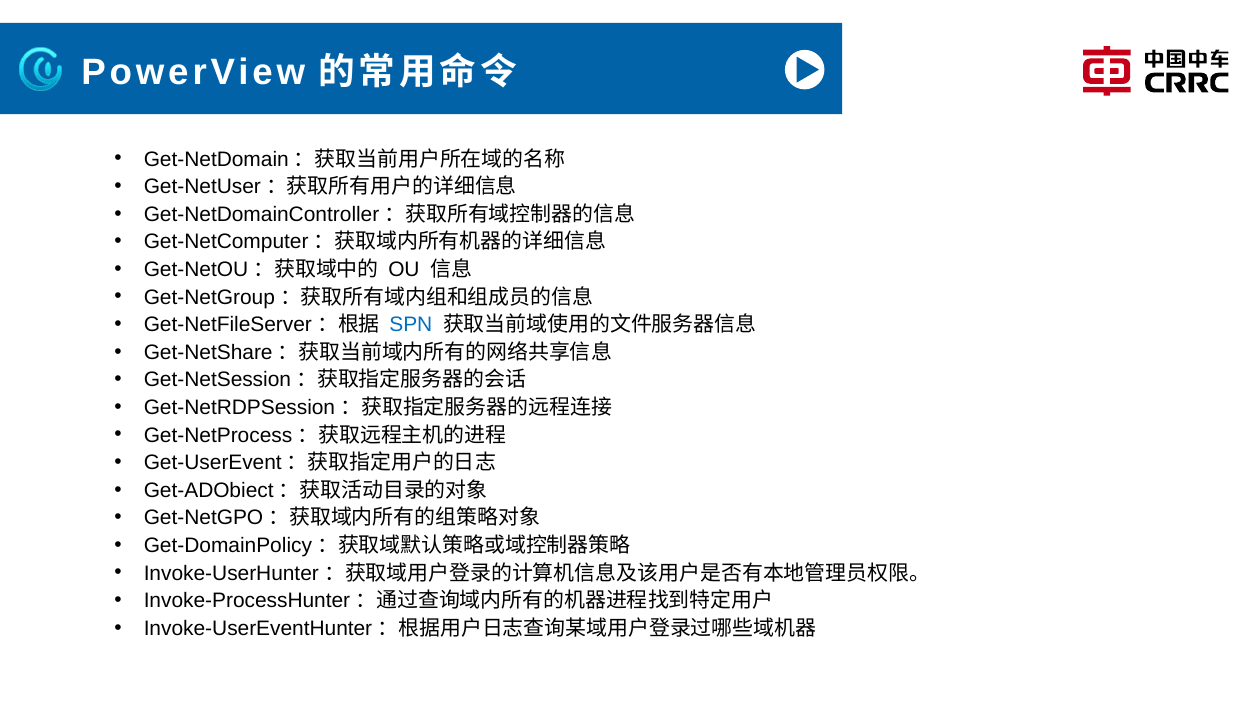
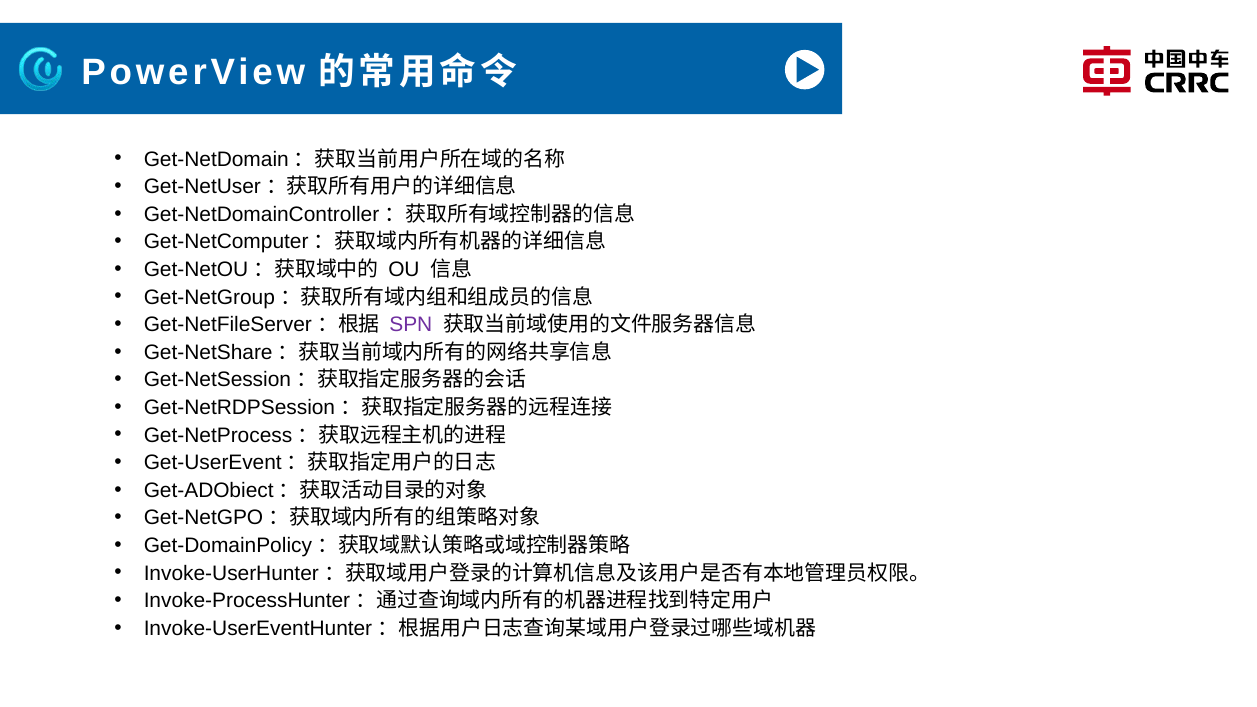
SPN colour: blue -> purple
